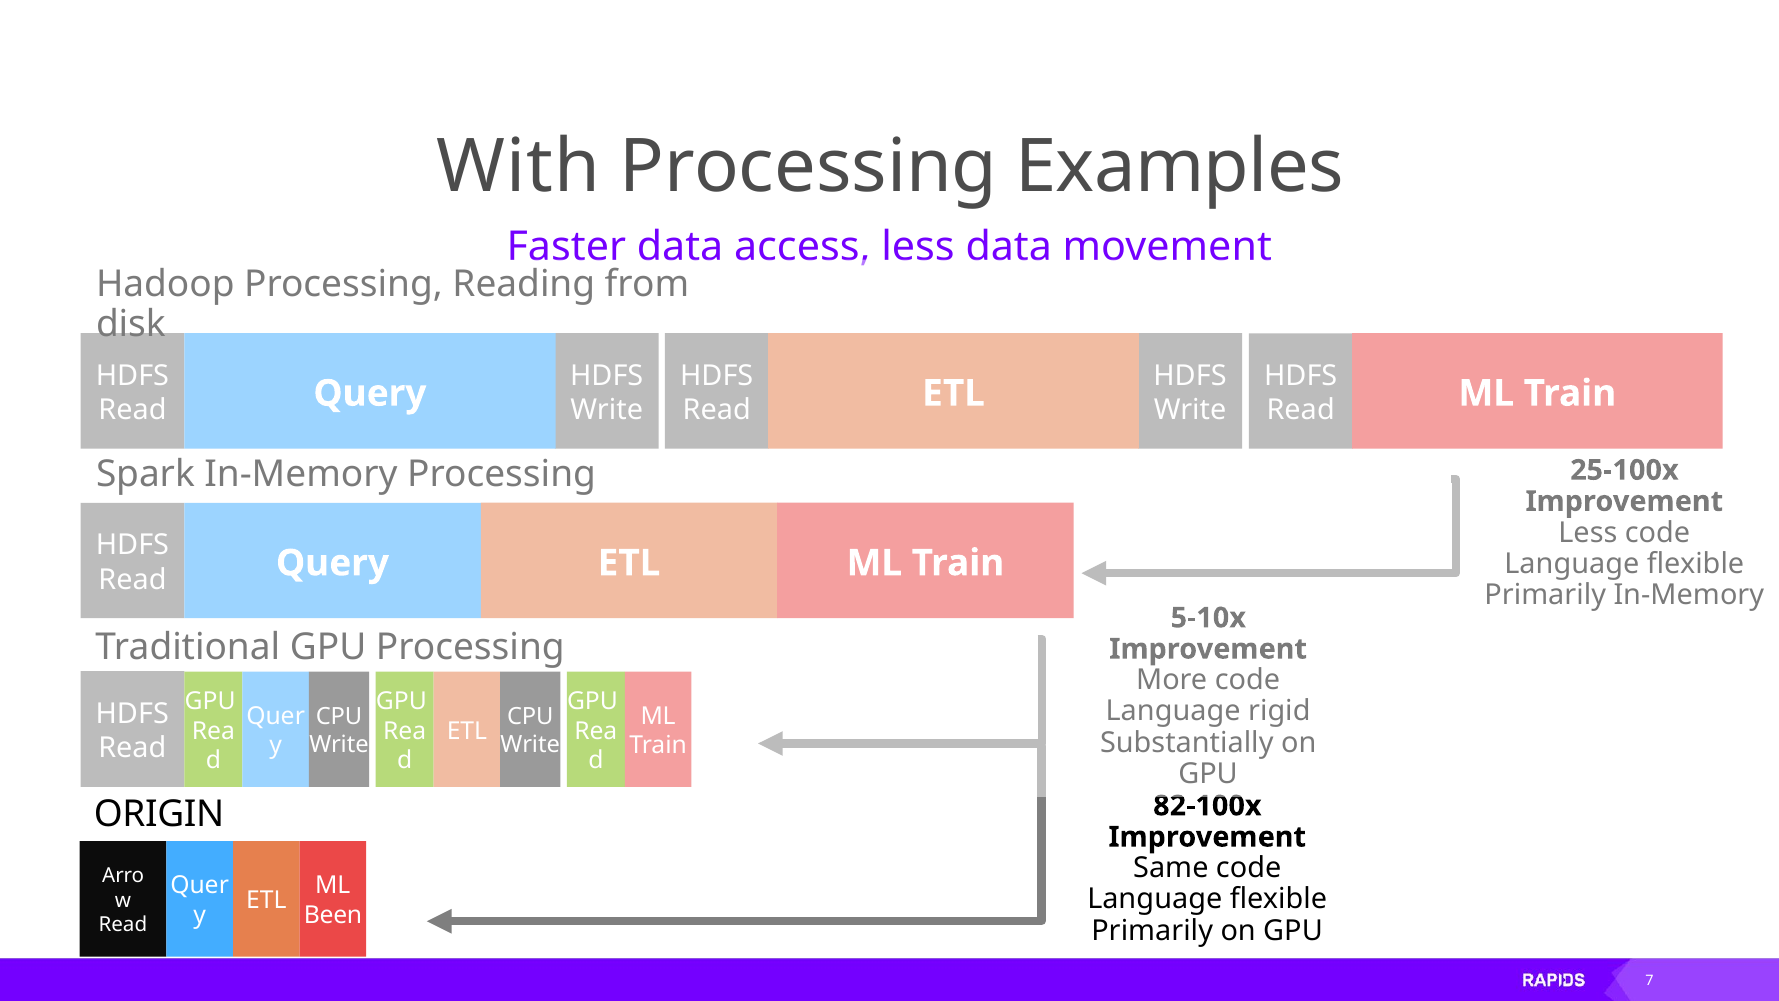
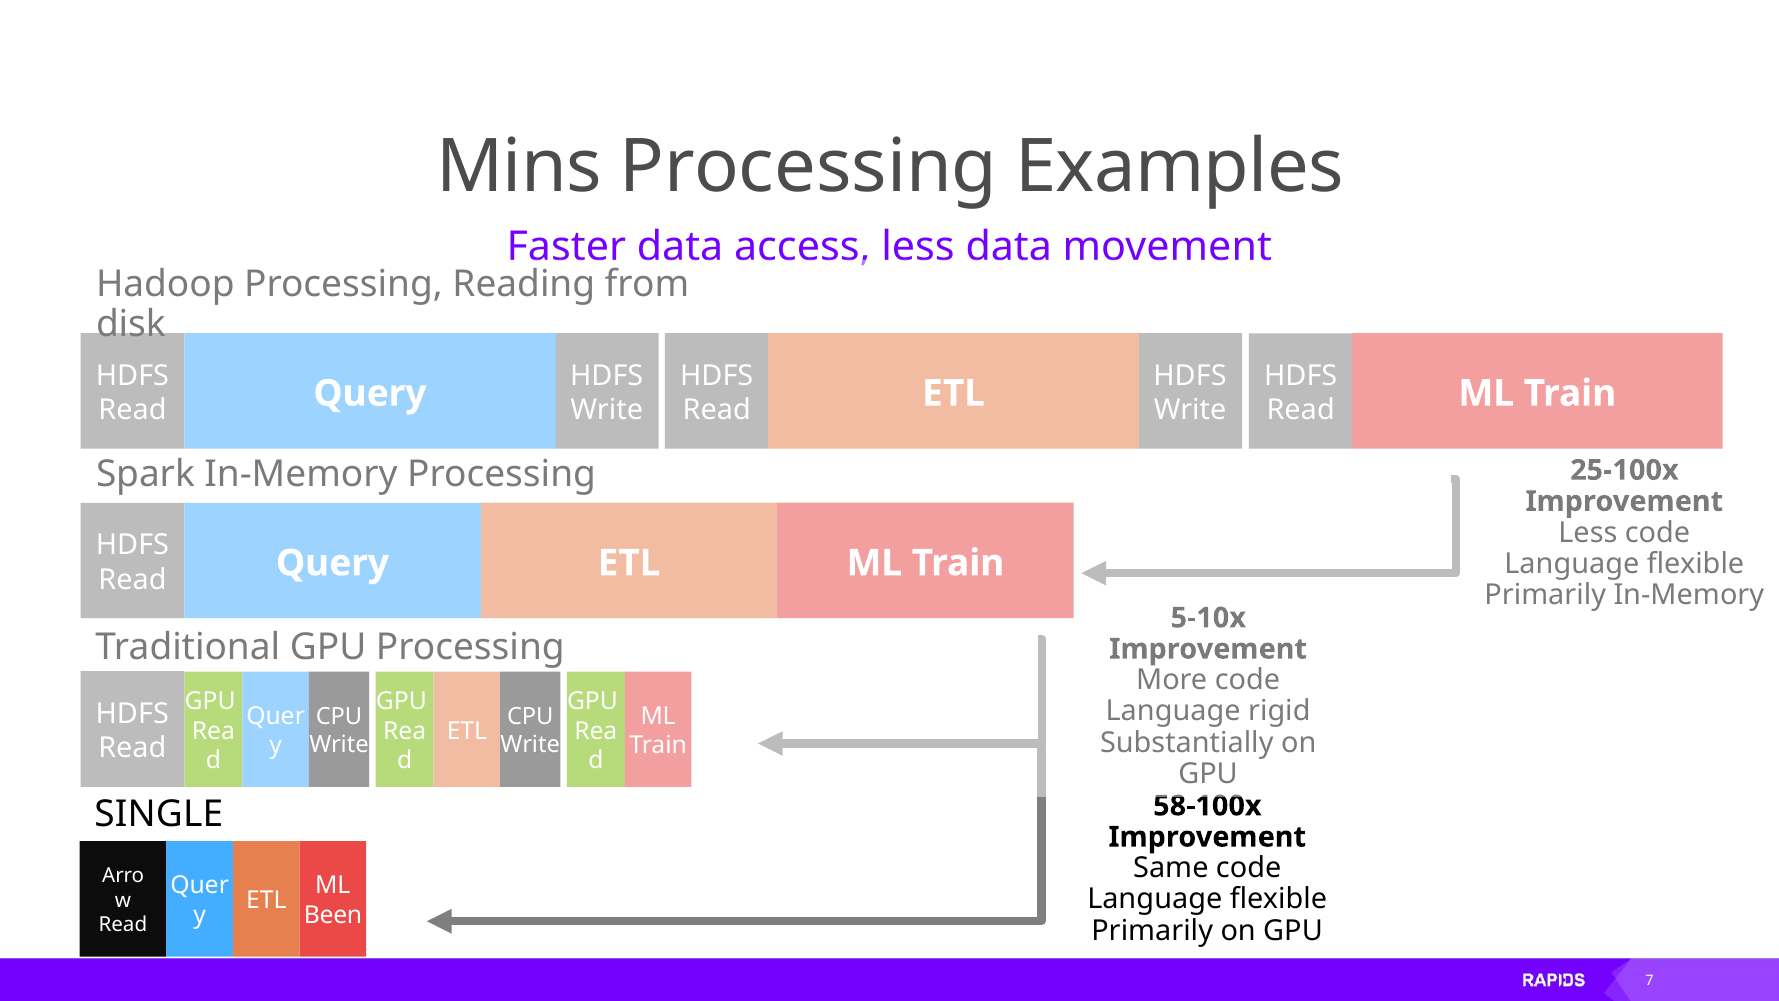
With: With -> Mins
82-100x: 82-100x -> 58-100x
ORIGIN: ORIGIN -> SINGLE
